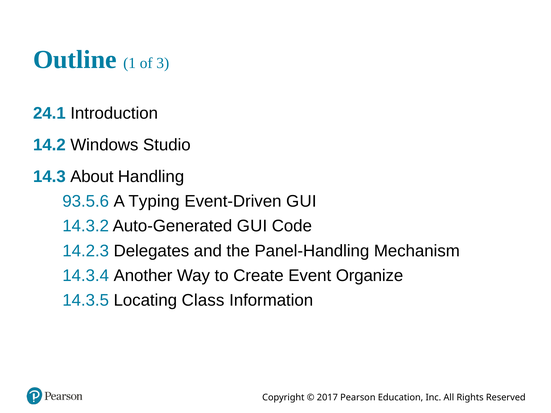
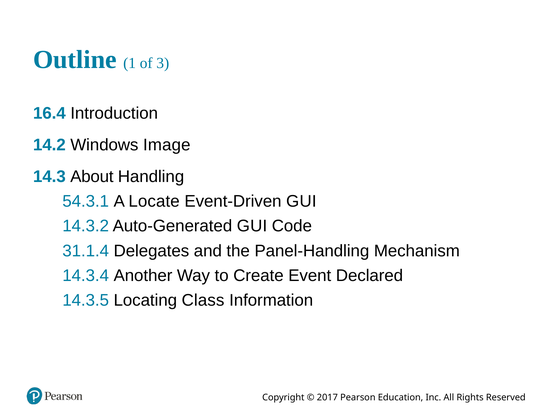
24.1: 24.1 -> 16.4
Studio: Studio -> Image
93.5.6: 93.5.6 -> 54.3.1
Typing: Typing -> Locate
14.2.3: 14.2.3 -> 31.1.4
Organize: Organize -> Declared
